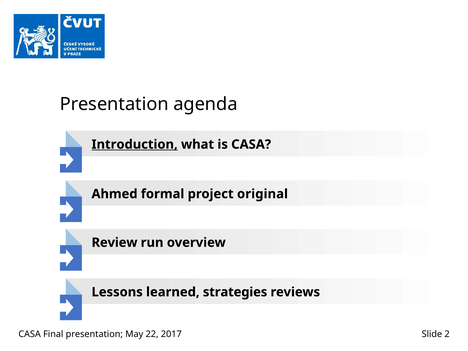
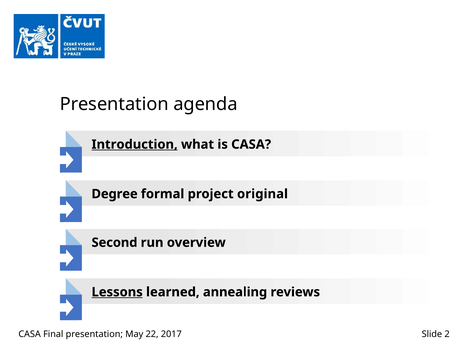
Ahmed: Ahmed -> Degree
Review: Review -> Second
Lessons underline: none -> present
strategies: strategies -> annealing
